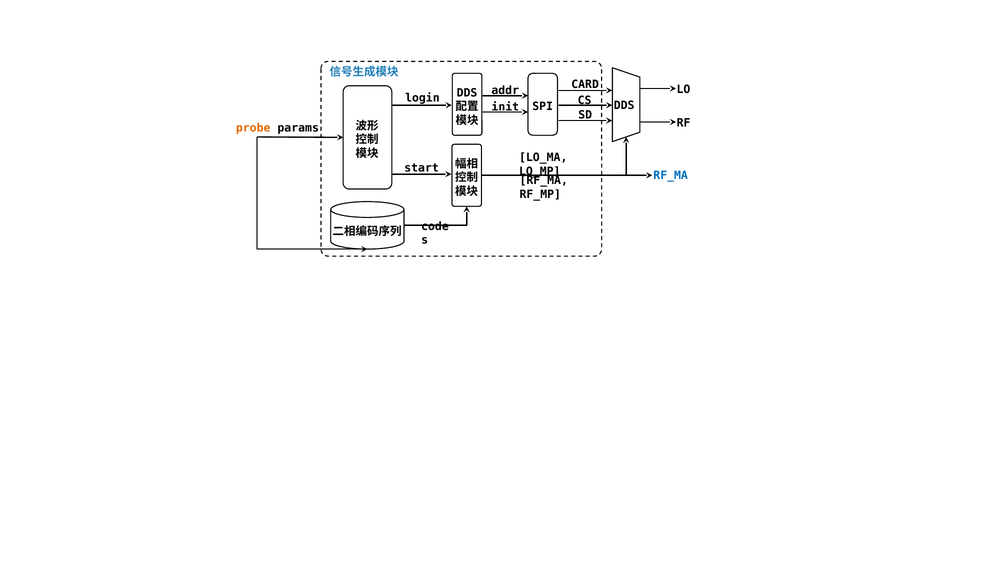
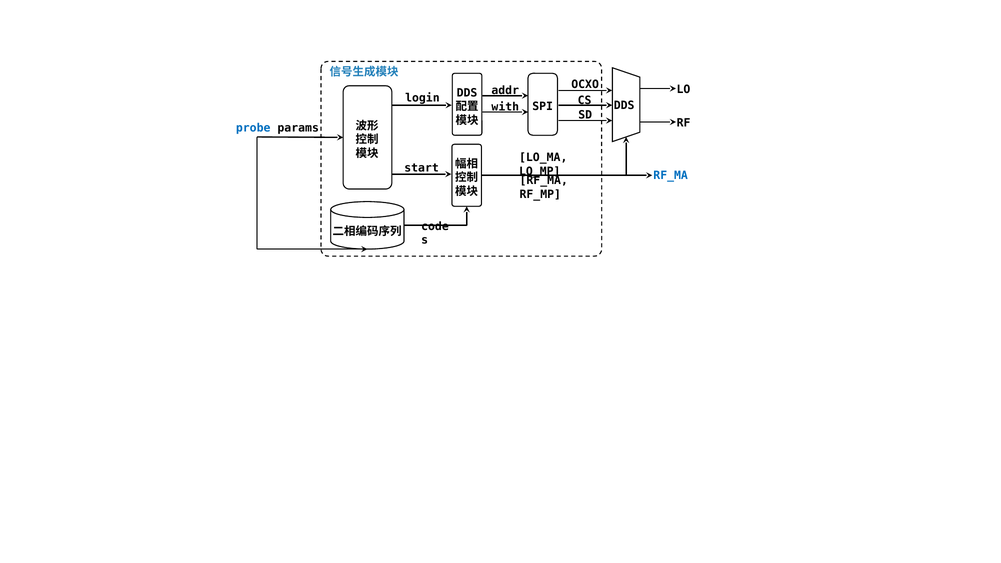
CARD: CARD -> OCXO
init: init -> with
probe colour: orange -> blue
